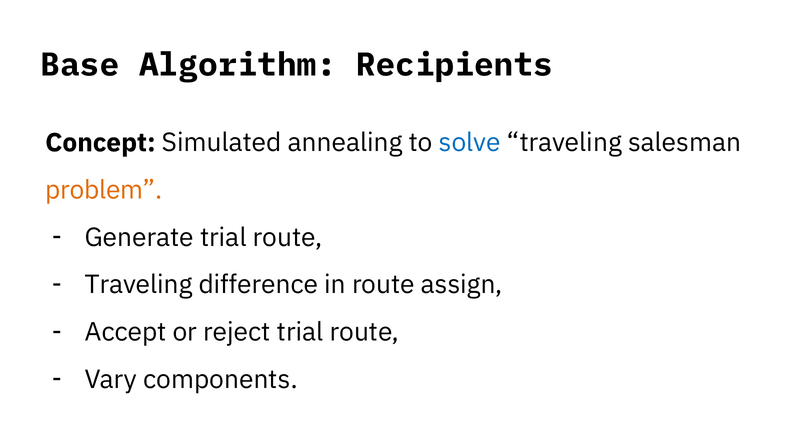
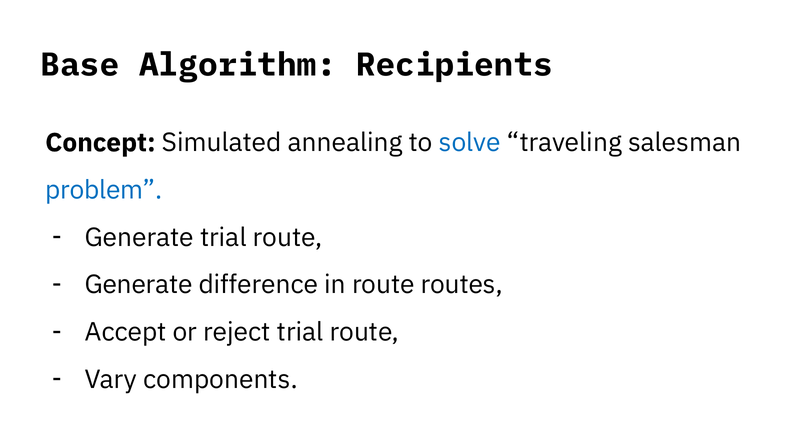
problem colour: orange -> blue
Traveling at (139, 285): Traveling -> Generate
assign: assign -> routes
